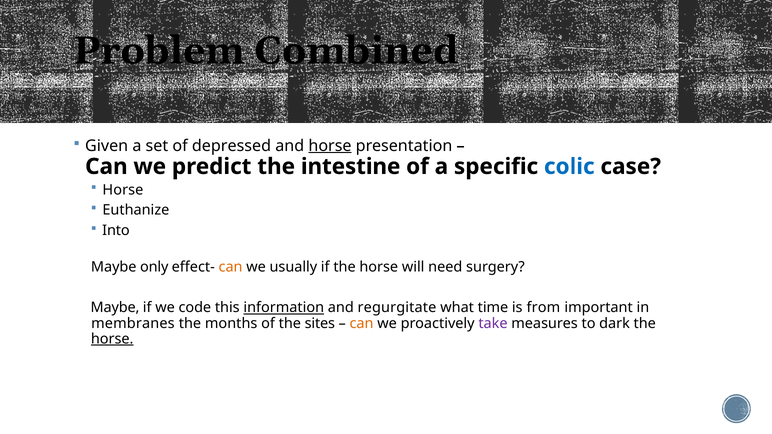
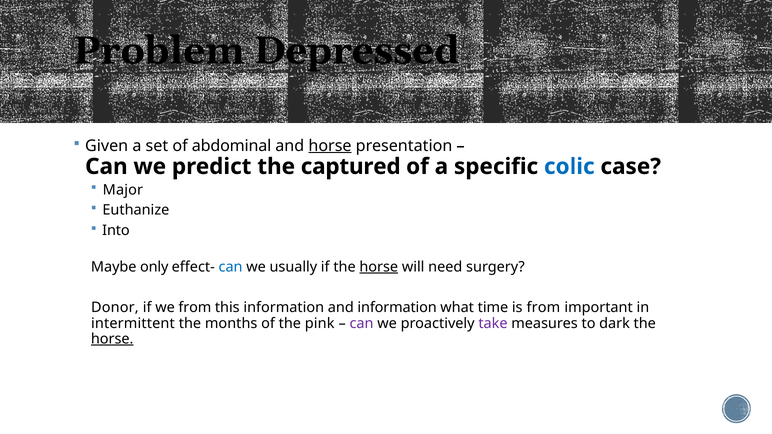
Combined: Combined -> Depressed
depressed: depressed -> abdominal
intestine: intestine -> captured
Horse at (123, 190): Horse -> Major
can at (231, 267) colour: orange -> blue
horse at (379, 267) underline: none -> present
Maybe at (115, 308): Maybe -> Donor
we code: code -> from
information at (284, 308) underline: present -> none
and regurgitate: regurgitate -> information
membranes: membranes -> intermittent
sites: sites -> pink
can at (362, 323) colour: orange -> purple
